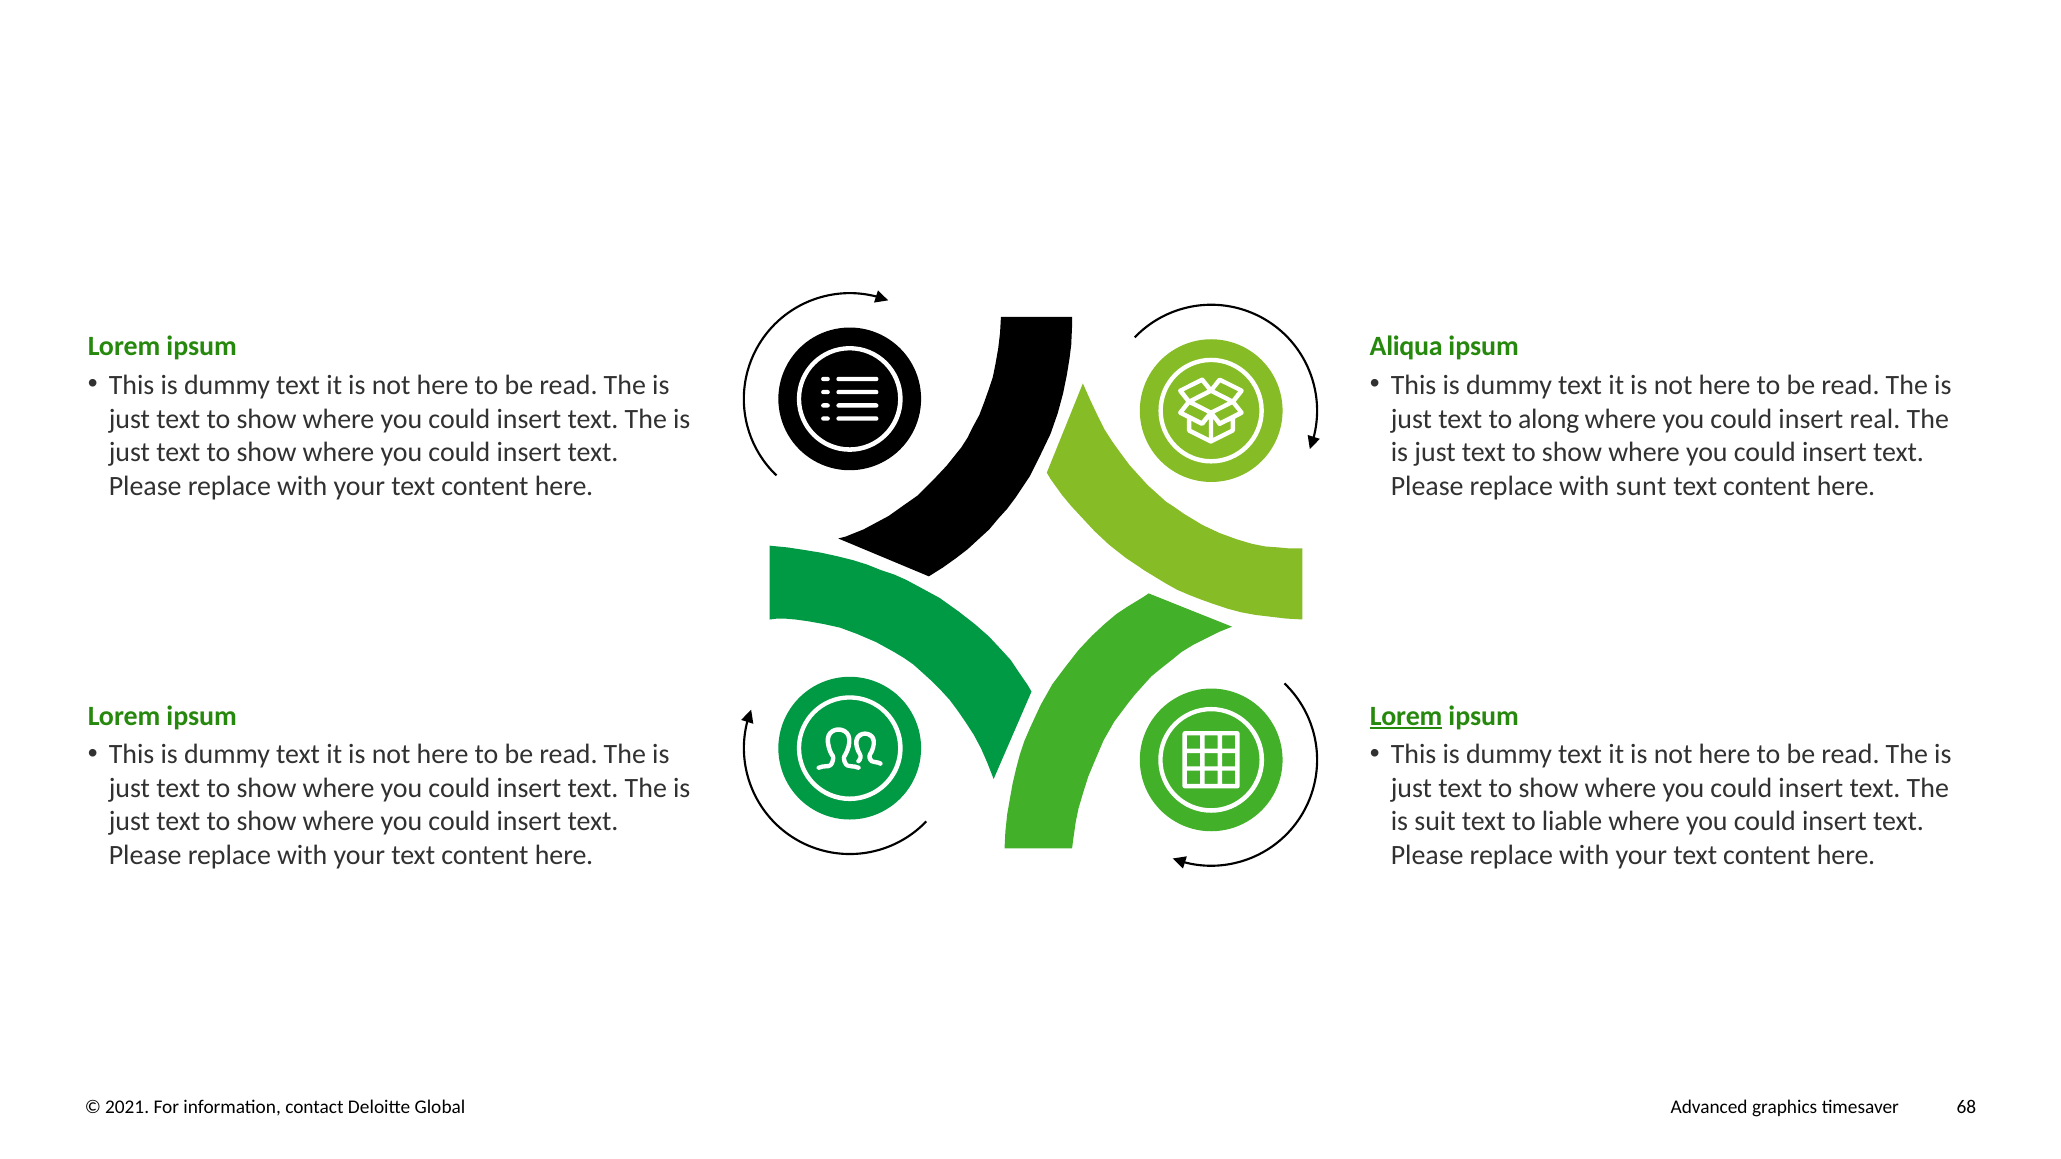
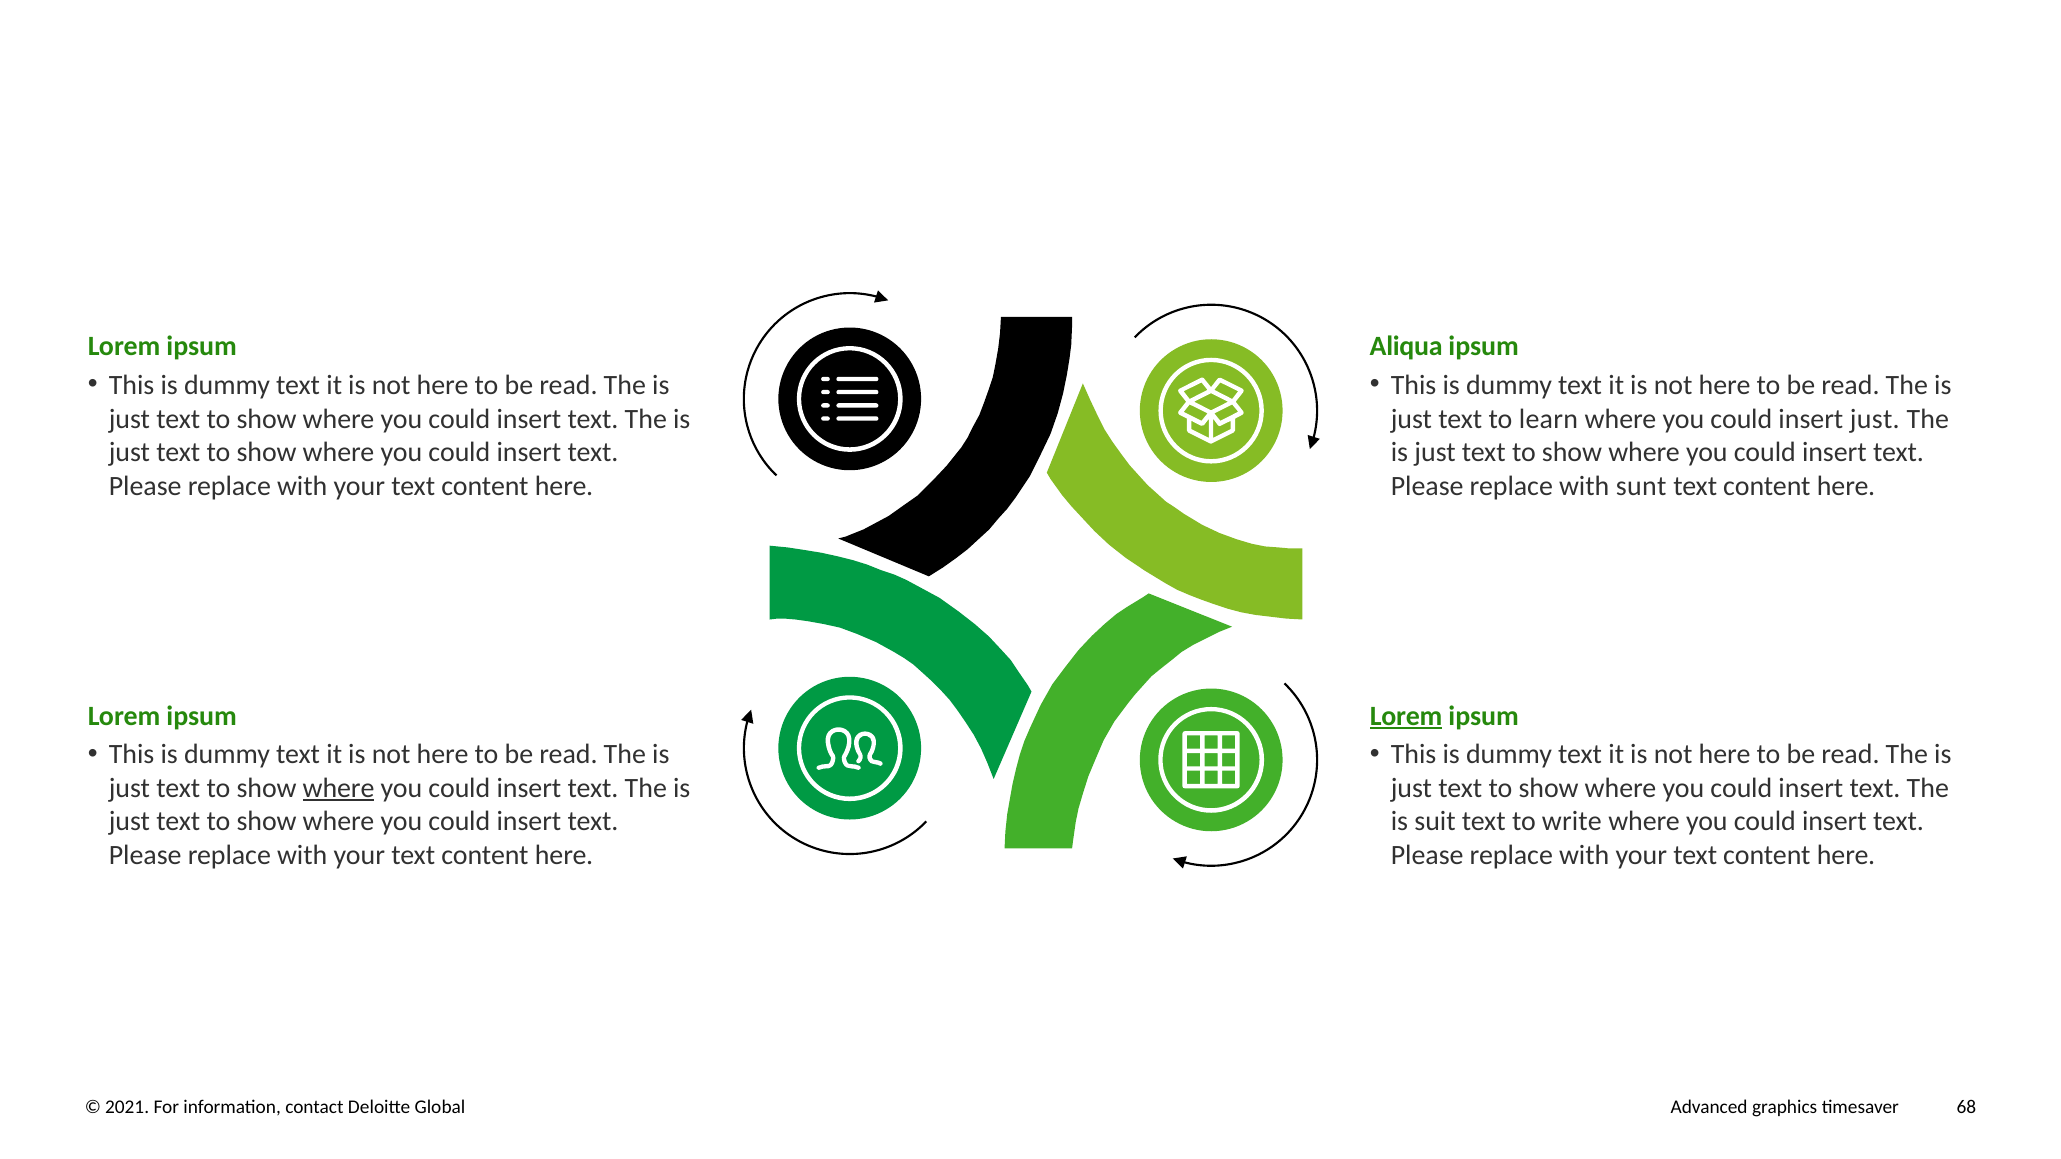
along: along -> learn
insert real: real -> just
where at (339, 788) underline: none -> present
liable: liable -> write
